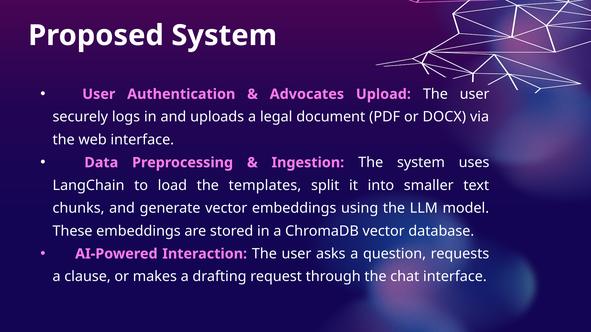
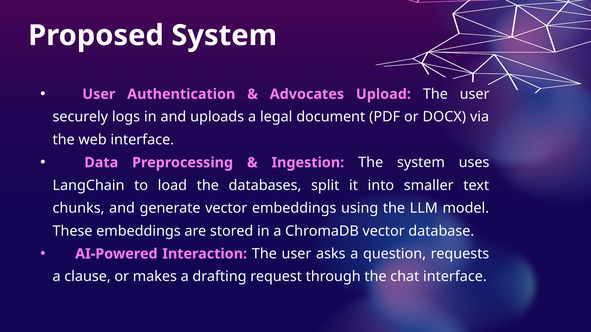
templates: templates -> databases
